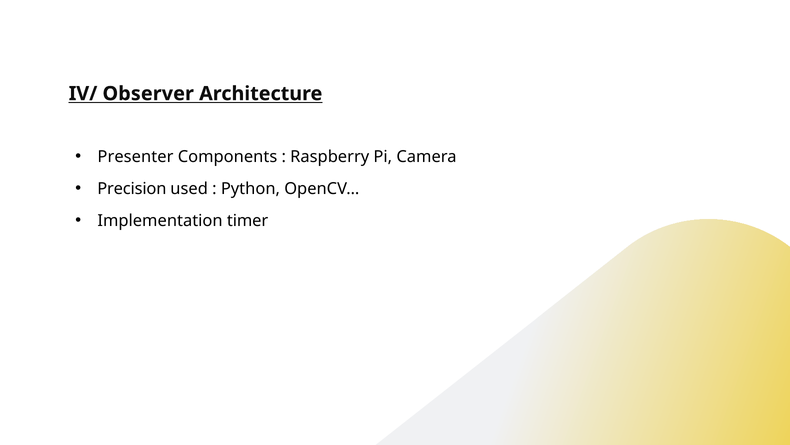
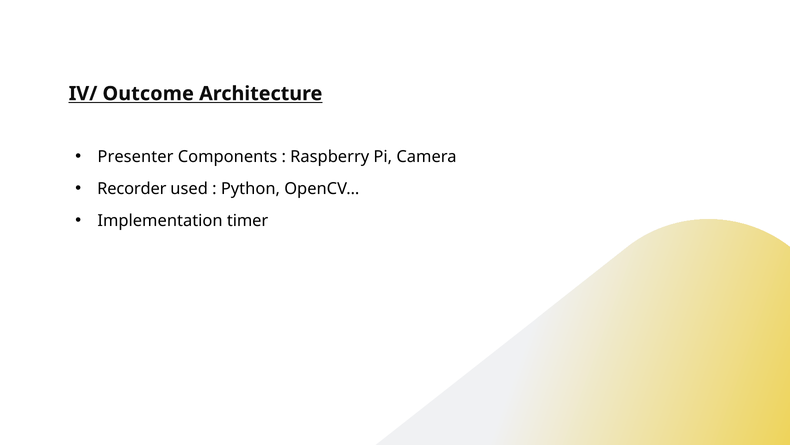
Observer: Observer -> Outcome
Precision: Precision -> Recorder
